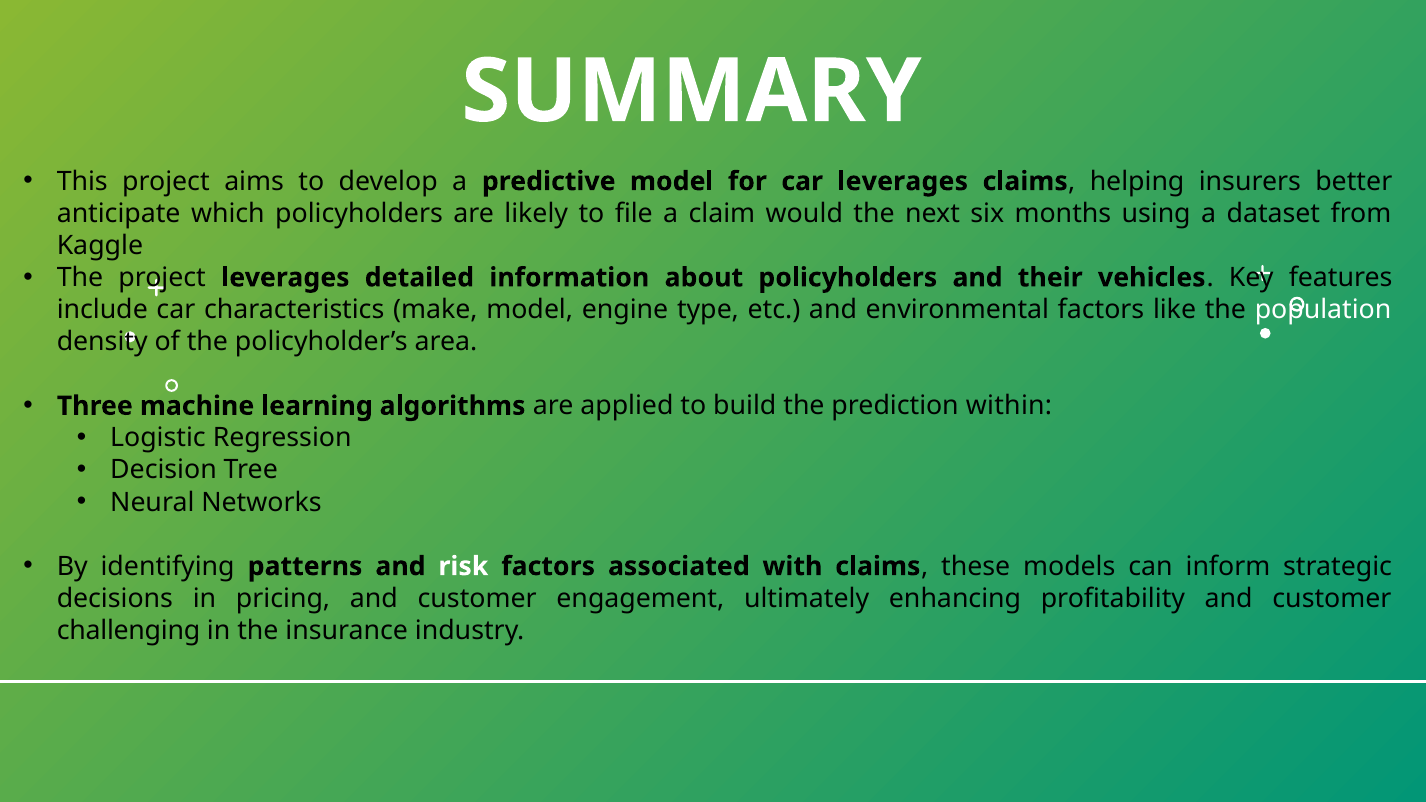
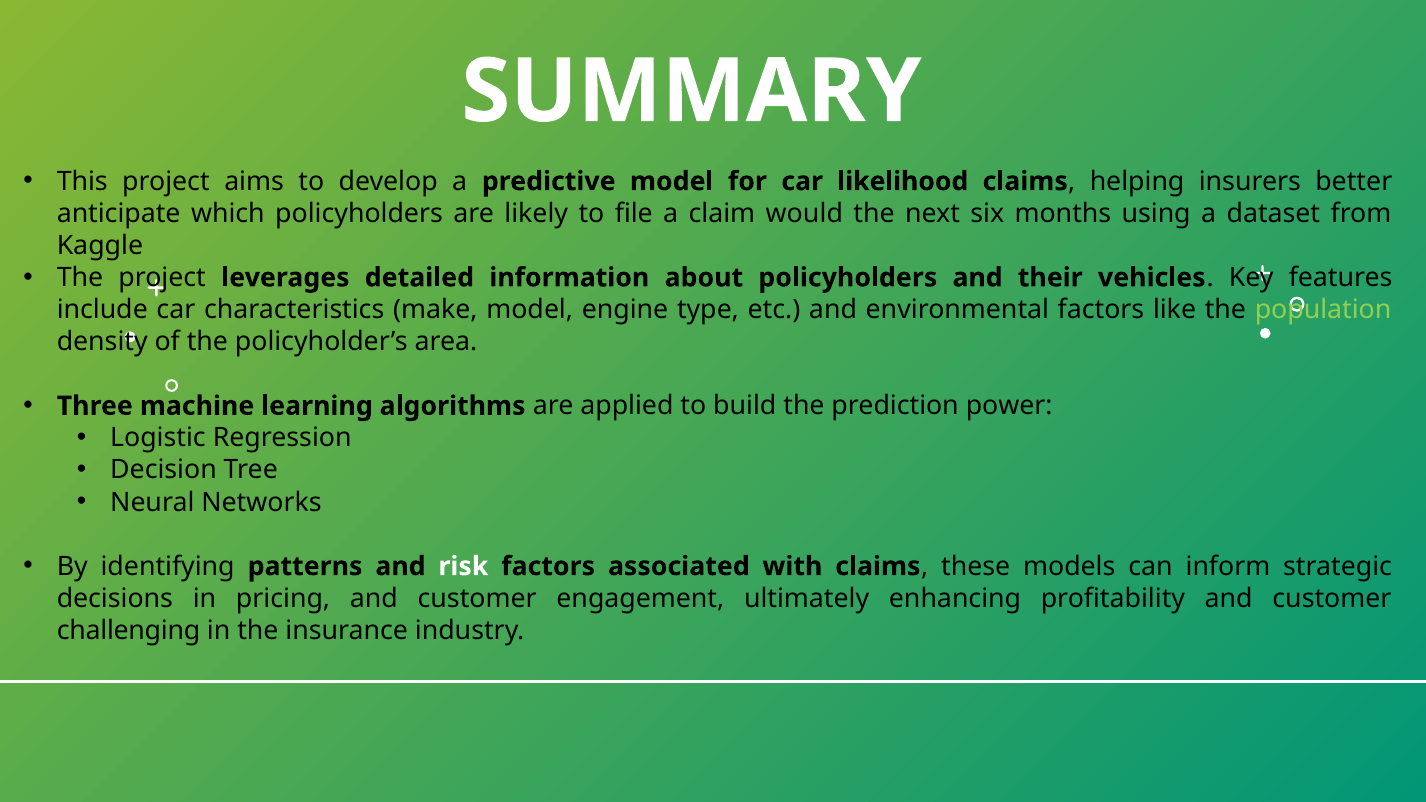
car leverages: leverages -> likelihood
population colour: white -> light green
within: within -> power
